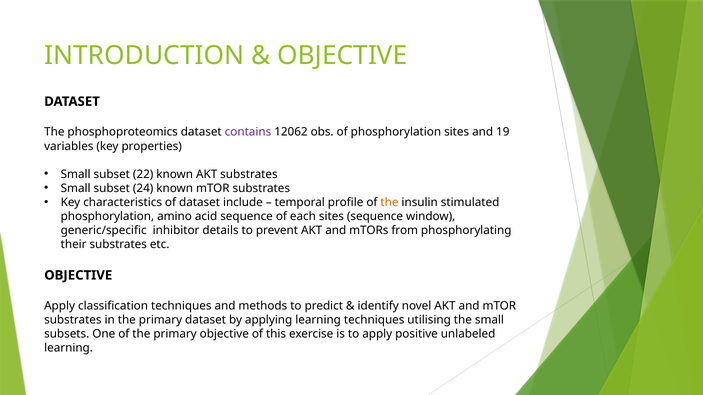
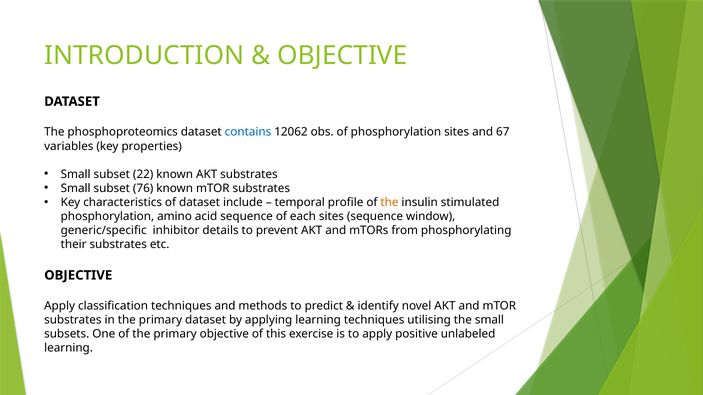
contains colour: purple -> blue
19: 19 -> 67
24: 24 -> 76
